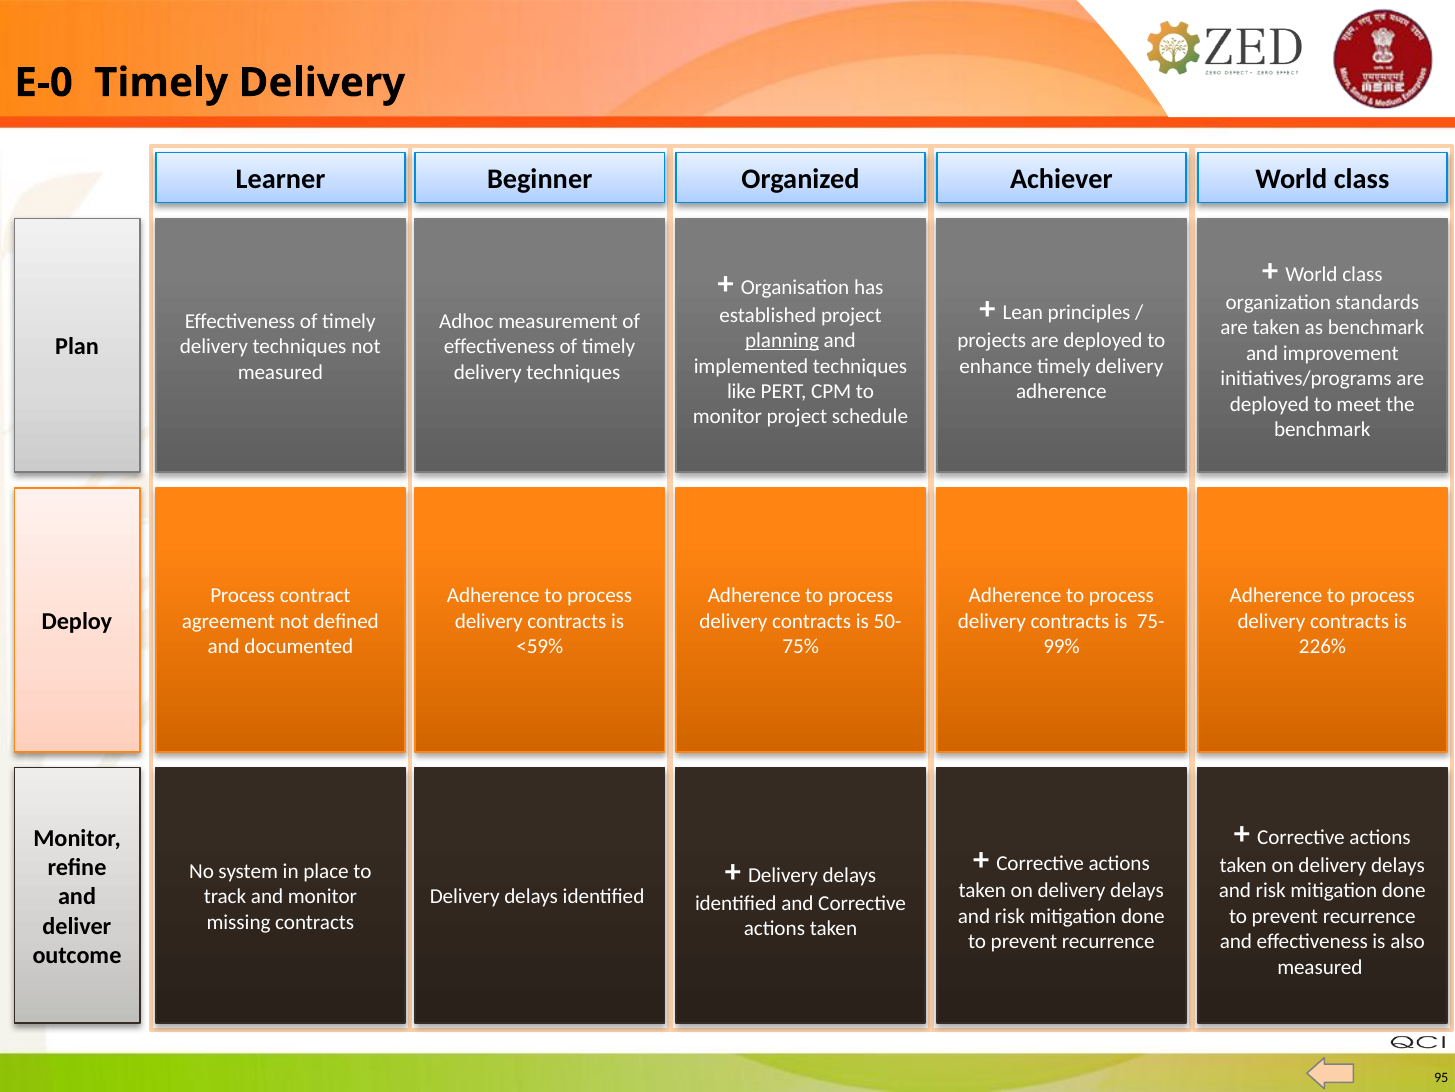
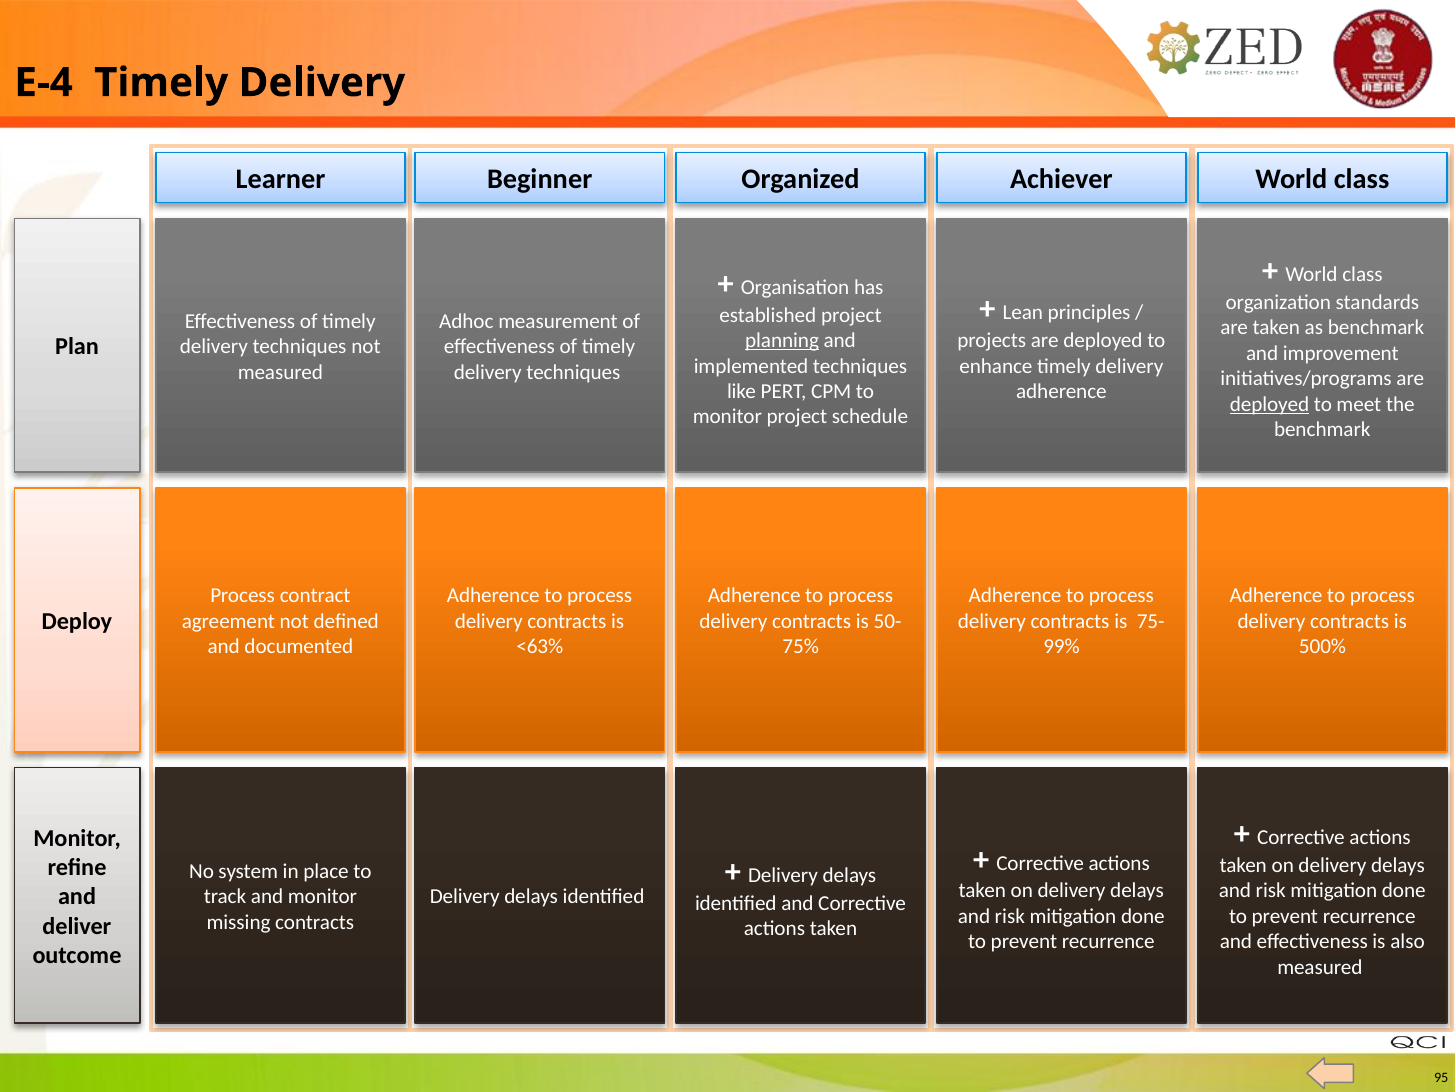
E-0: E-0 -> E-4
deployed at (1270, 404) underline: none -> present
<59%: <59% -> <63%
226%: 226% -> 500%
